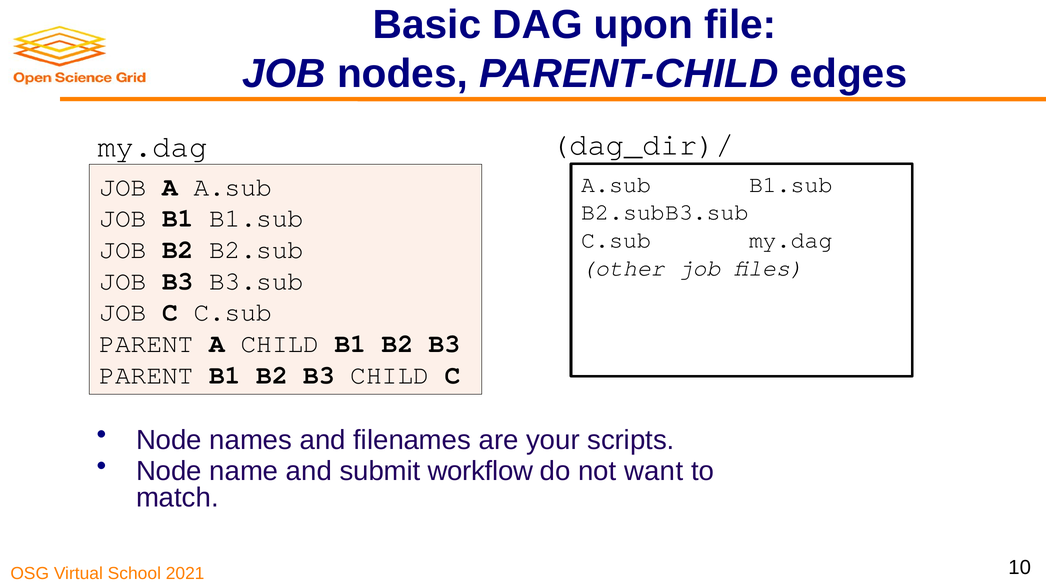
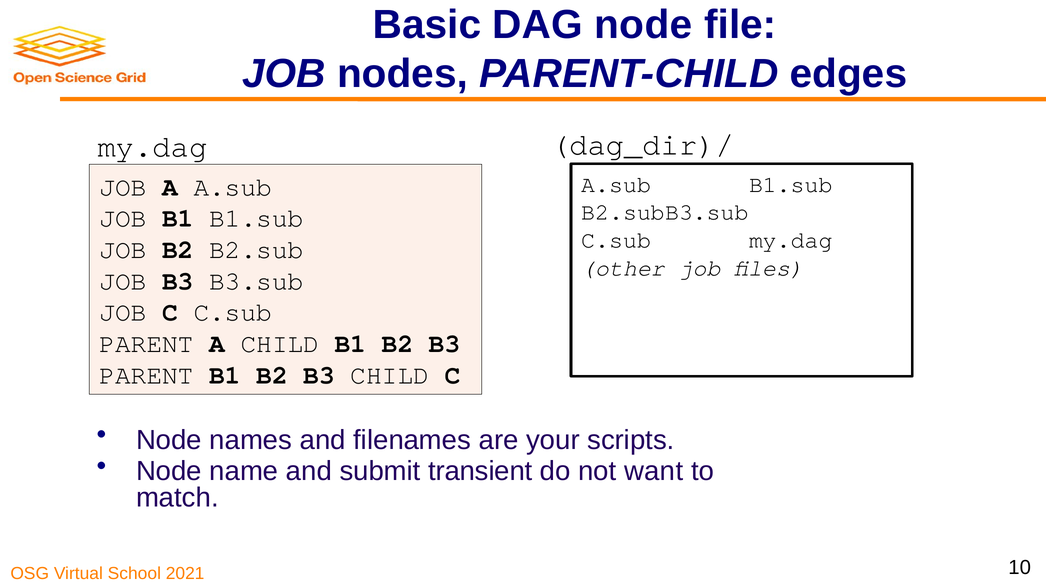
DAG upon: upon -> node
workflow: workflow -> transient
